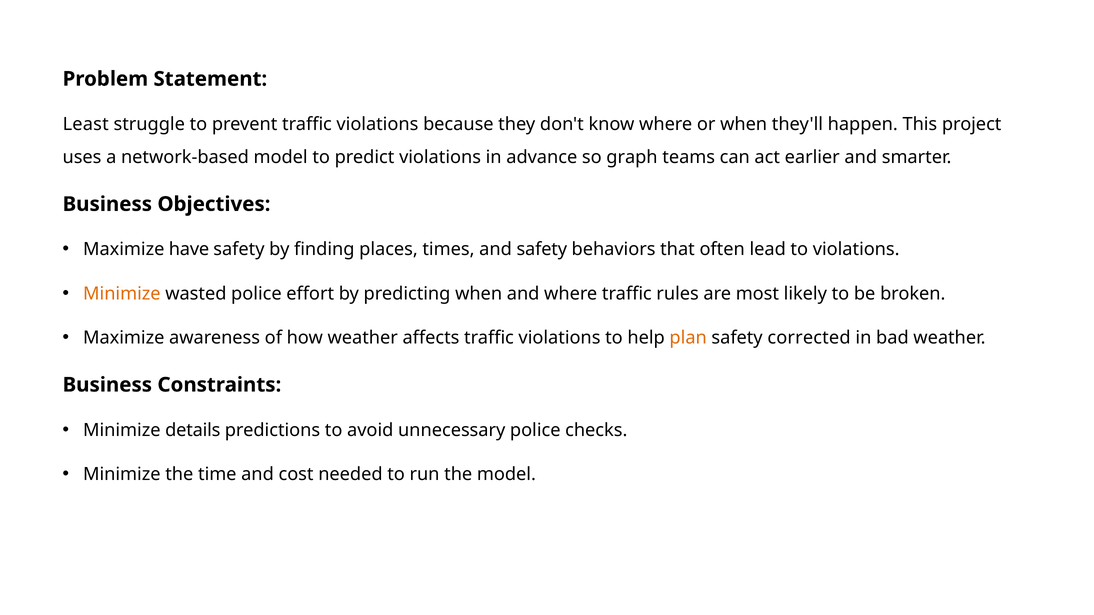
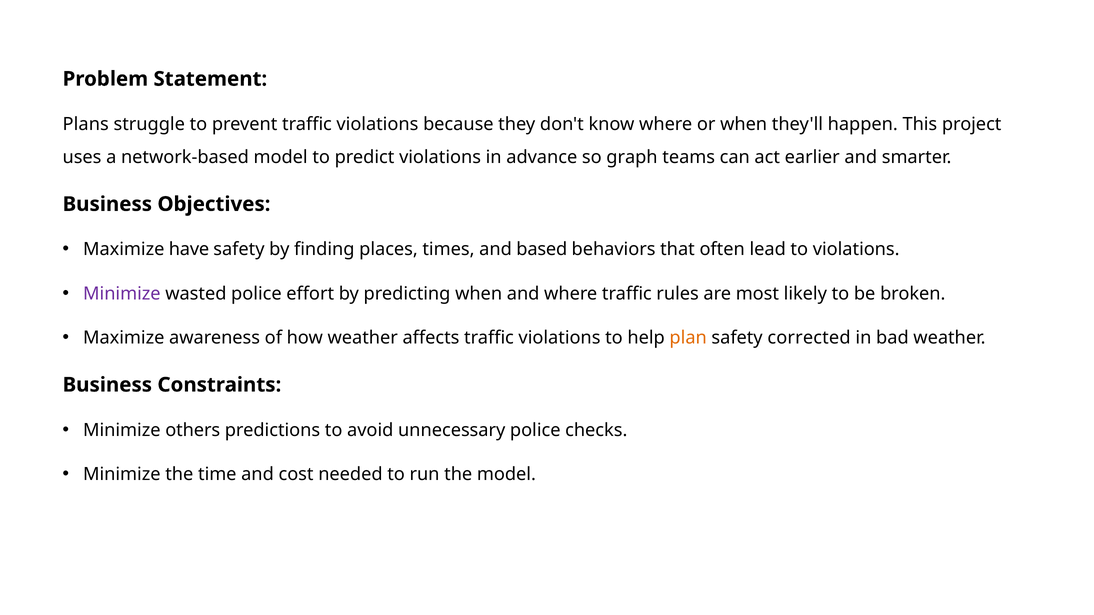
Least: Least -> Plans
and safety: safety -> based
Minimize at (122, 294) colour: orange -> purple
details: details -> others
